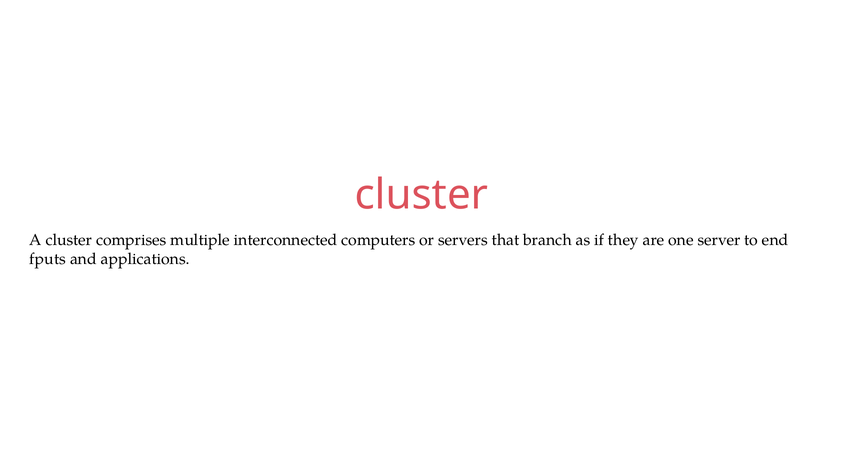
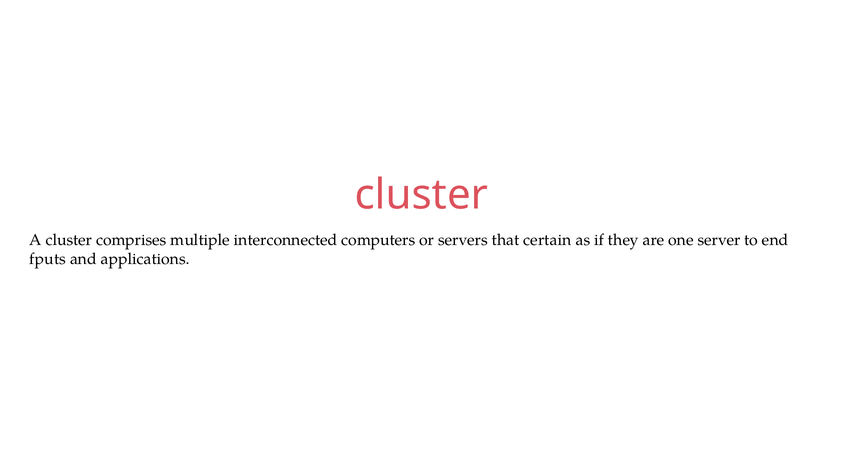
branch: branch -> certain
